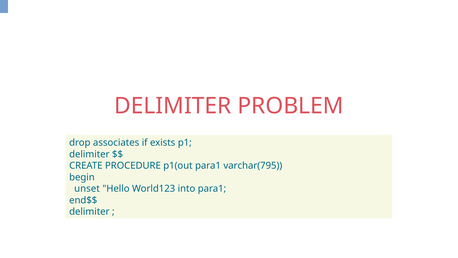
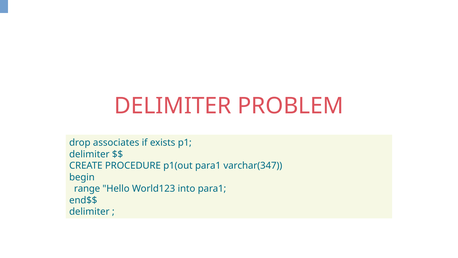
varchar(795: varchar(795 -> varchar(347
unset: unset -> range
